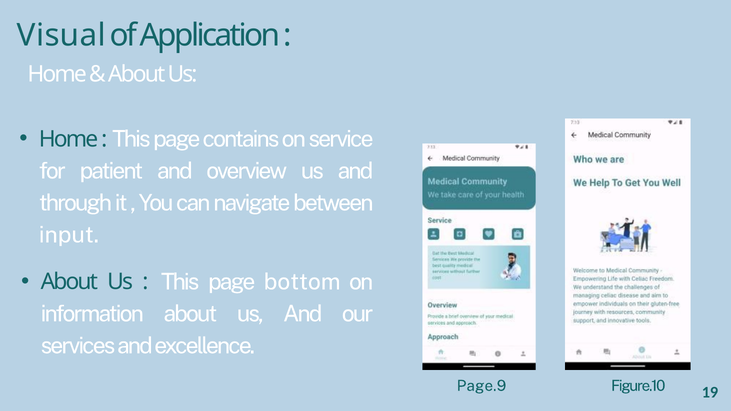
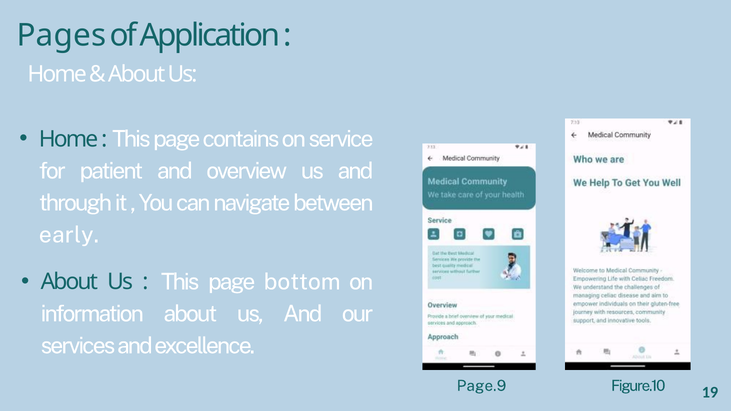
Visual: Visual -> Pages
input: input -> early
